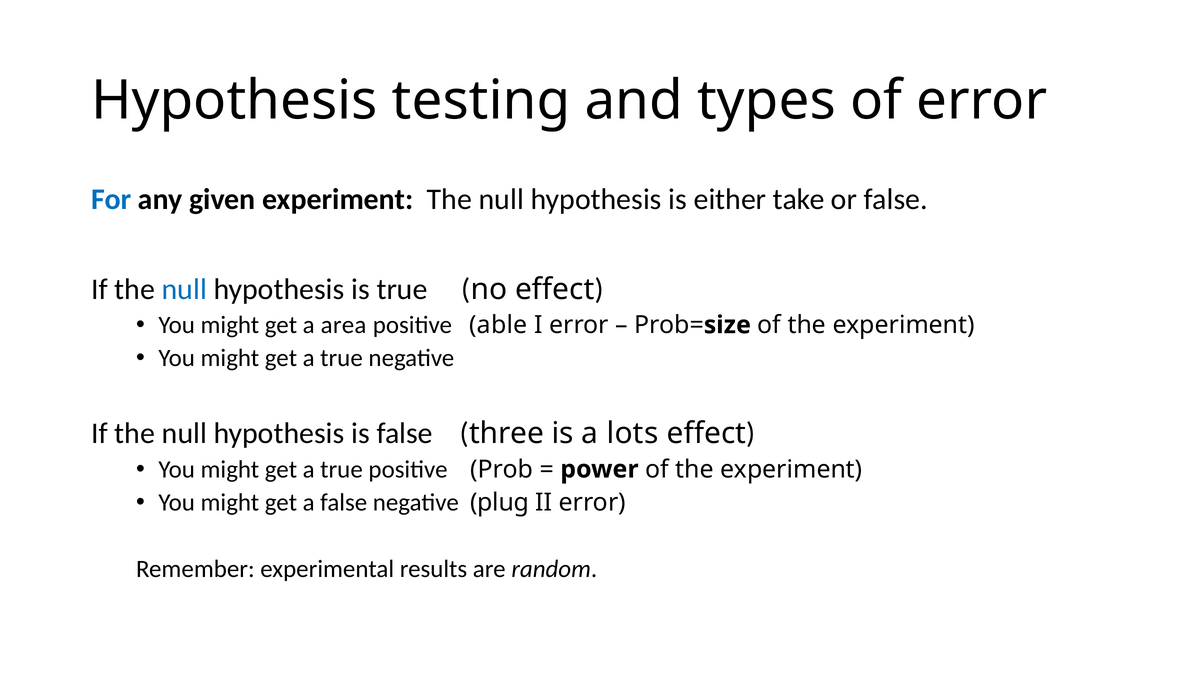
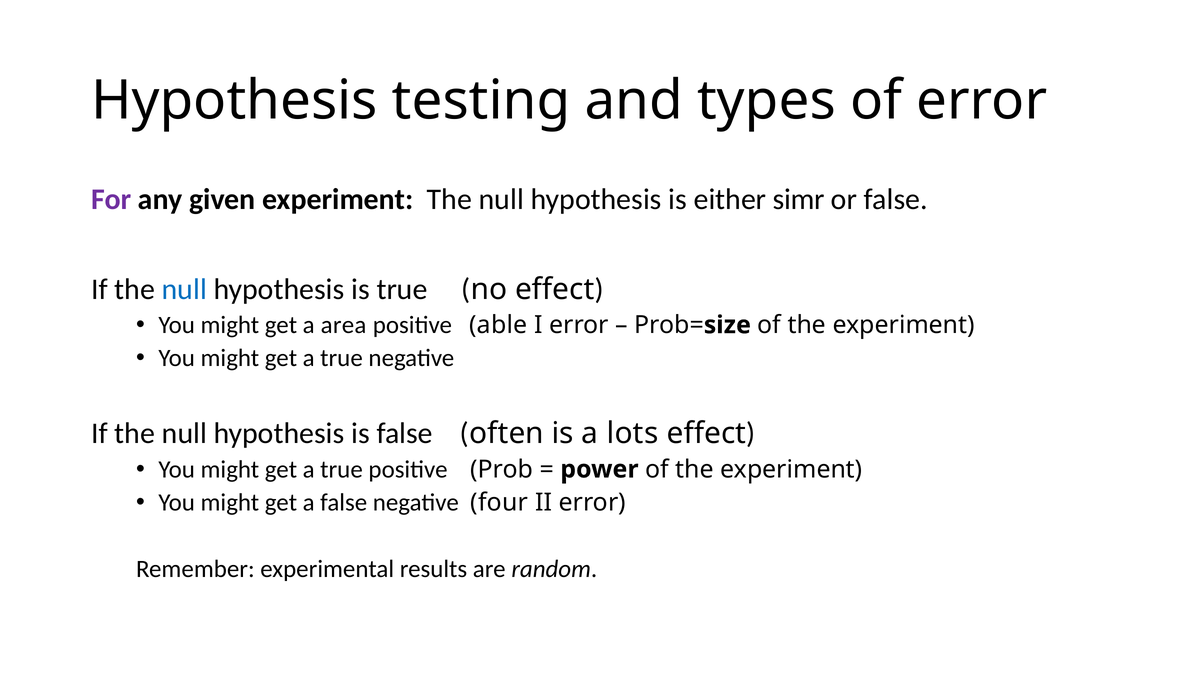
For colour: blue -> purple
take: take -> simr
three: three -> often
plug: plug -> four
